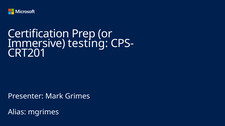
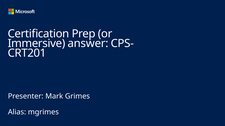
testing: testing -> answer
